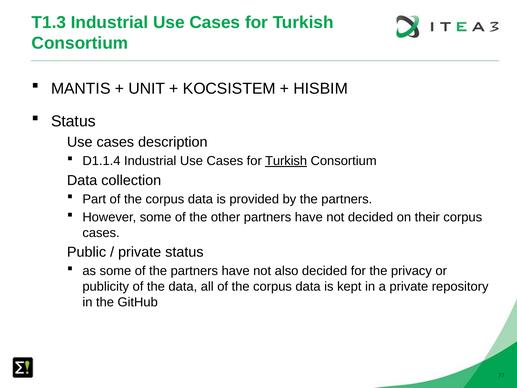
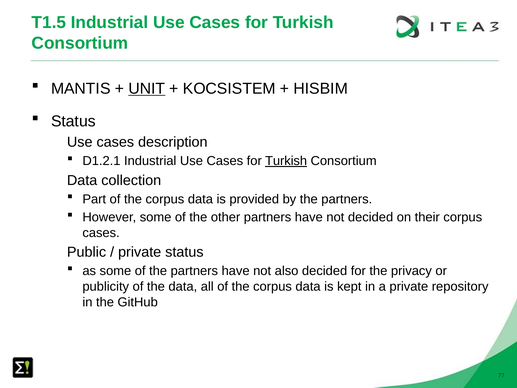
T1.3: T1.3 -> T1.5
UNIT underline: none -> present
D1.1.4: D1.1.4 -> D1.2.1
